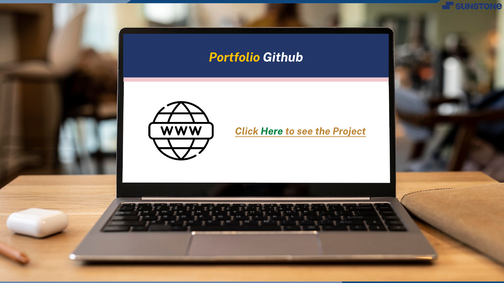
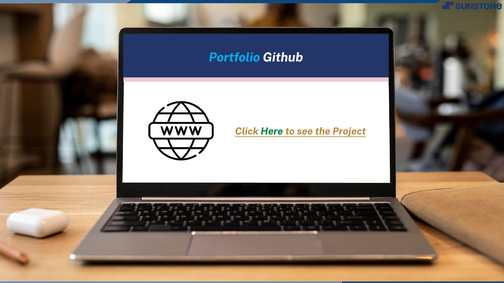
Portfolio colour: yellow -> light blue
